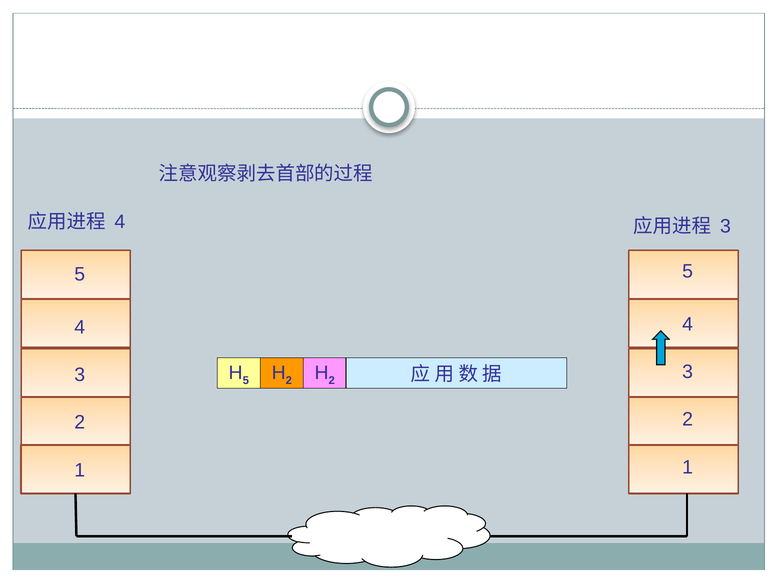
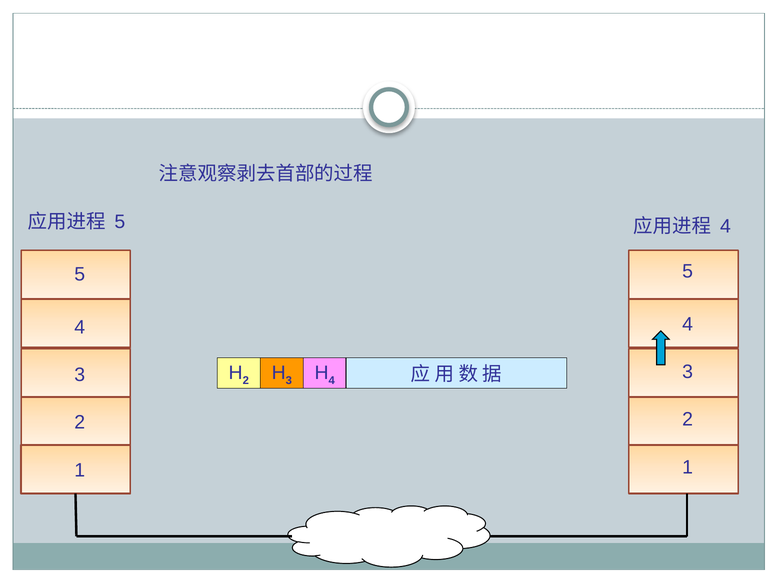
4 at (120, 222): 4 -> 5
3 at (725, 227): 3 -> 4
5 at (246, 381): 5 -> 2
2 at (289, 381): 2 -> 3
2 at (332, 381): 2 -> 4
